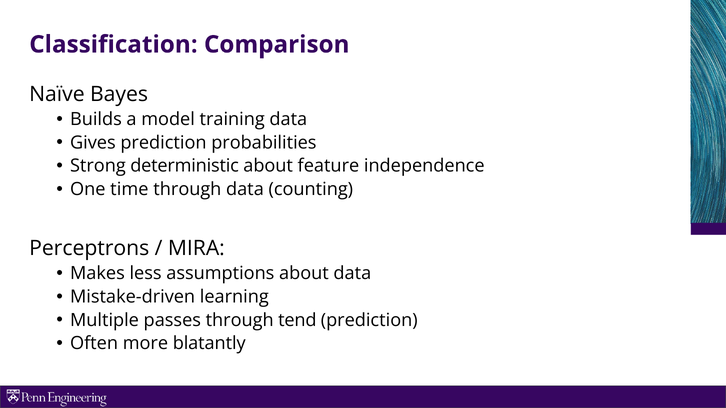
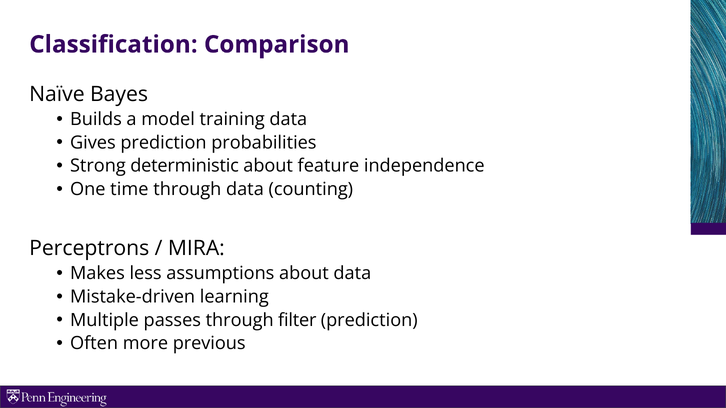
tend: tend -> filter
blatantly: blatantly -> previous
